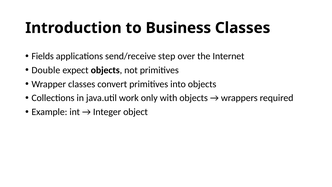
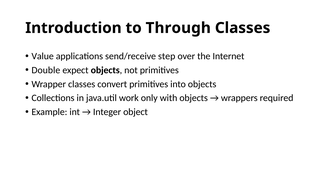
Business: Business -> Through
Fields: Fields -> Value
